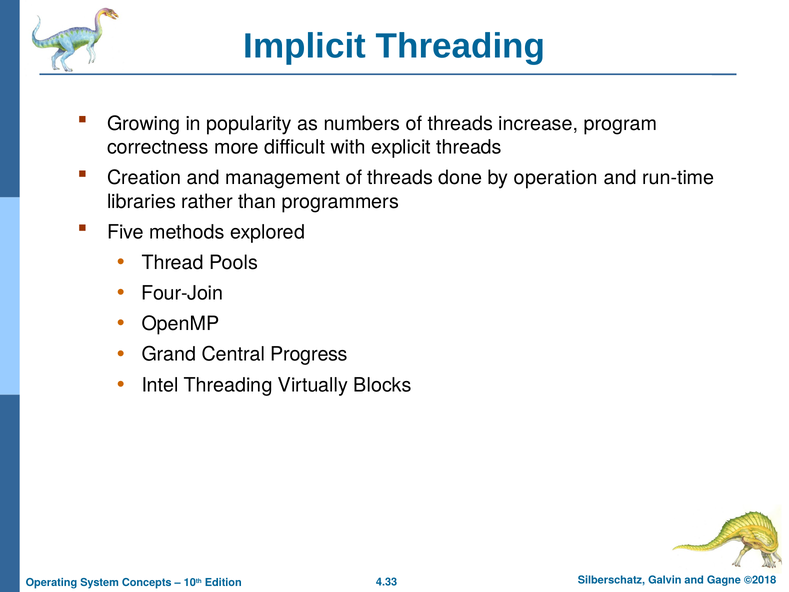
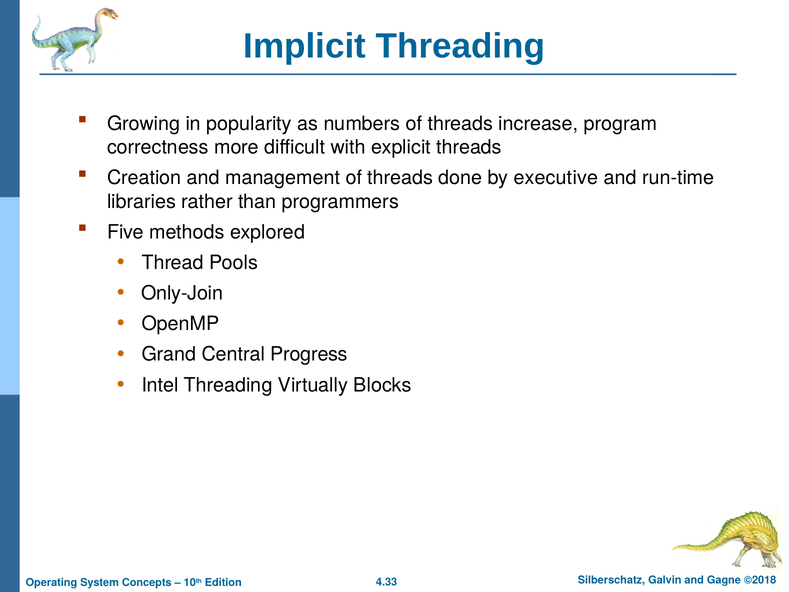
operation: operation -> executive
Four-Join: Four-Join -> Only-Join
